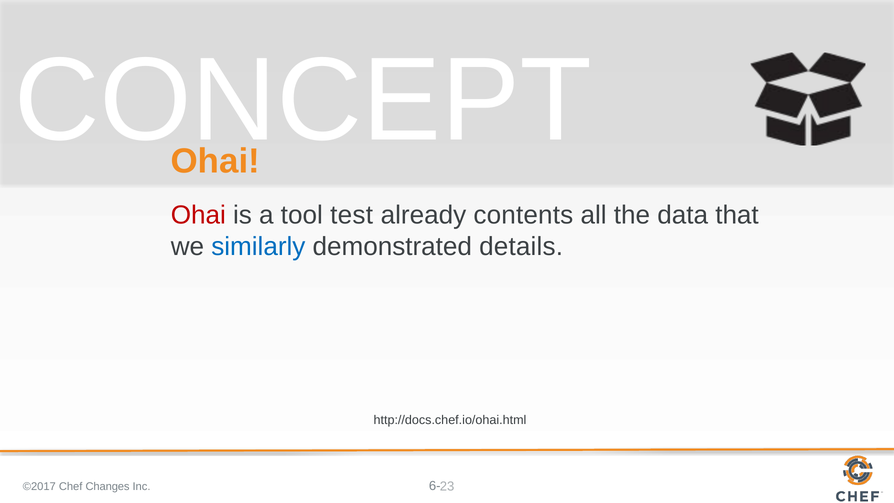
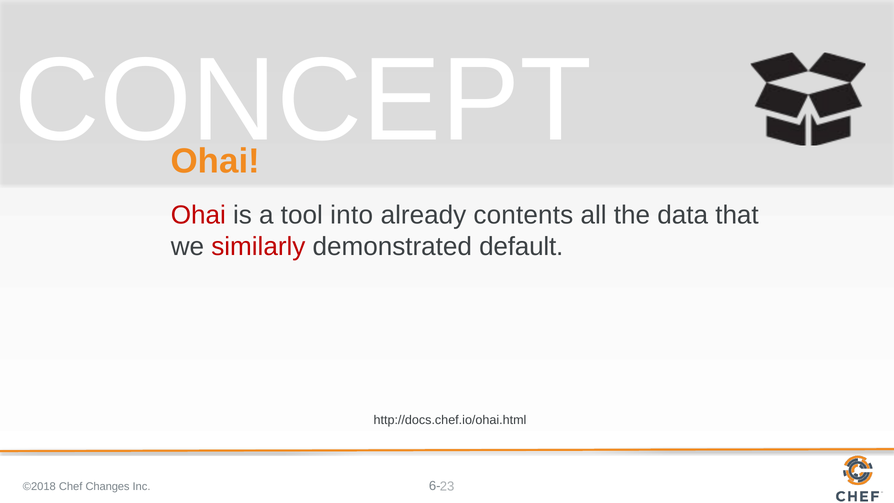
test: test -> into
similarly colour: blue -> red
details: details -> default
©2017: ©2017 -> ©2018
